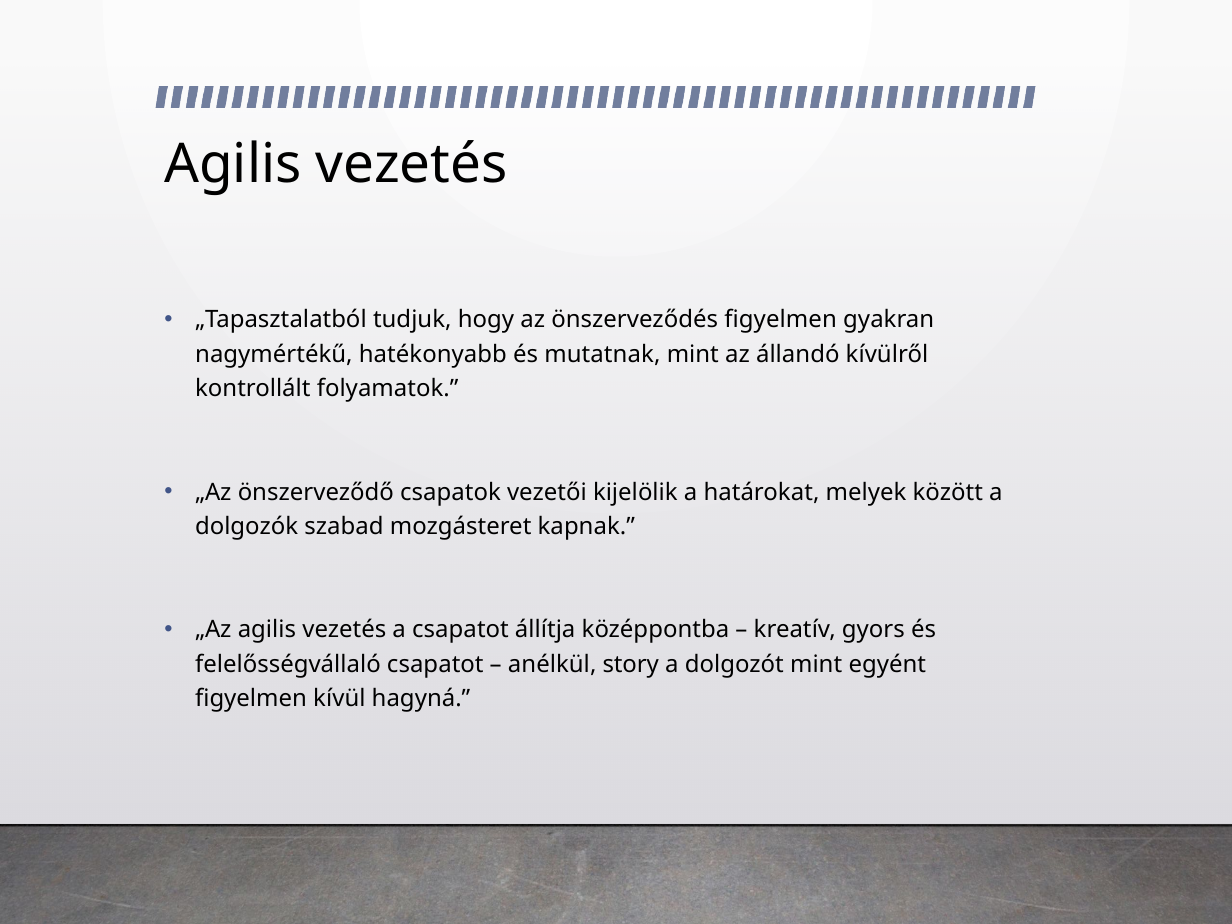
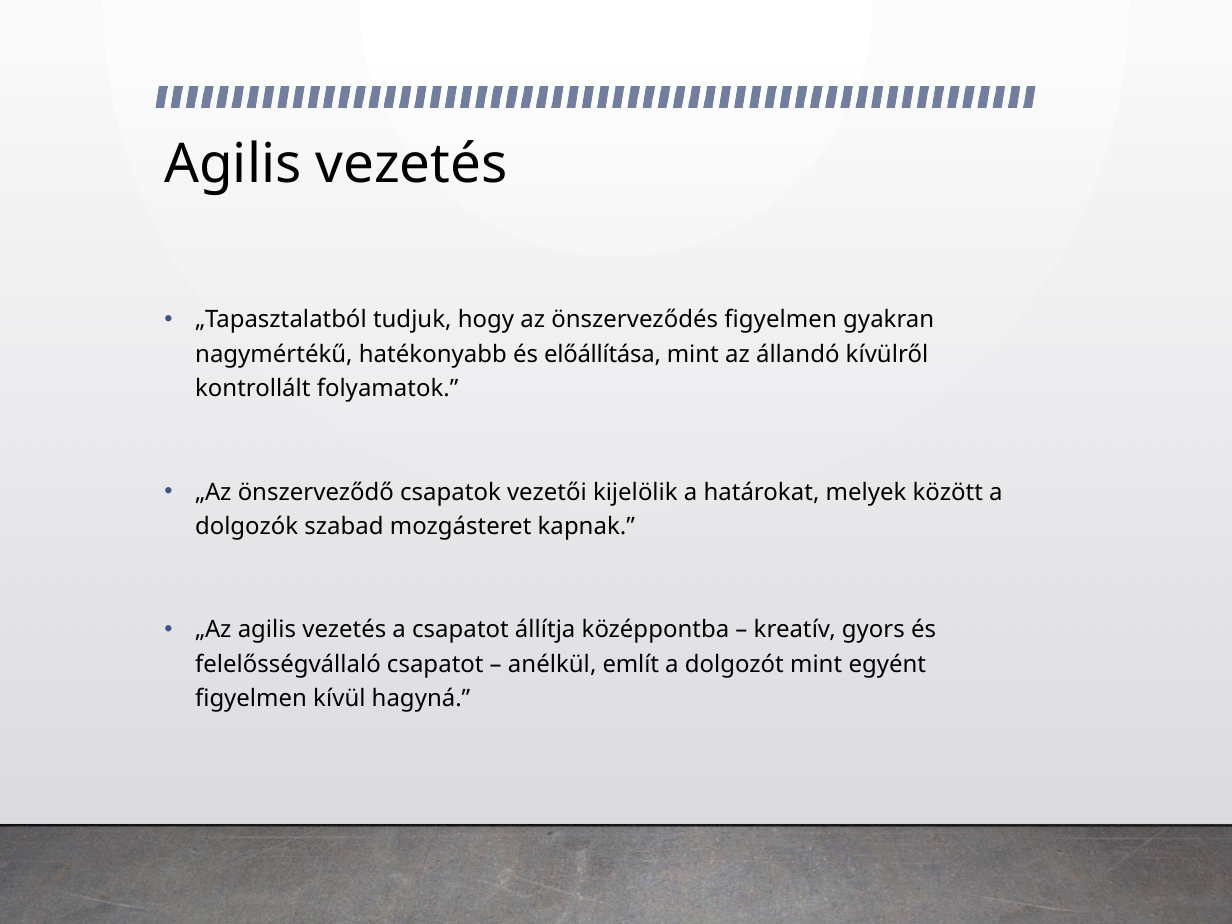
mutatnak: mutatnak -> előállítása
story: story -> említ
